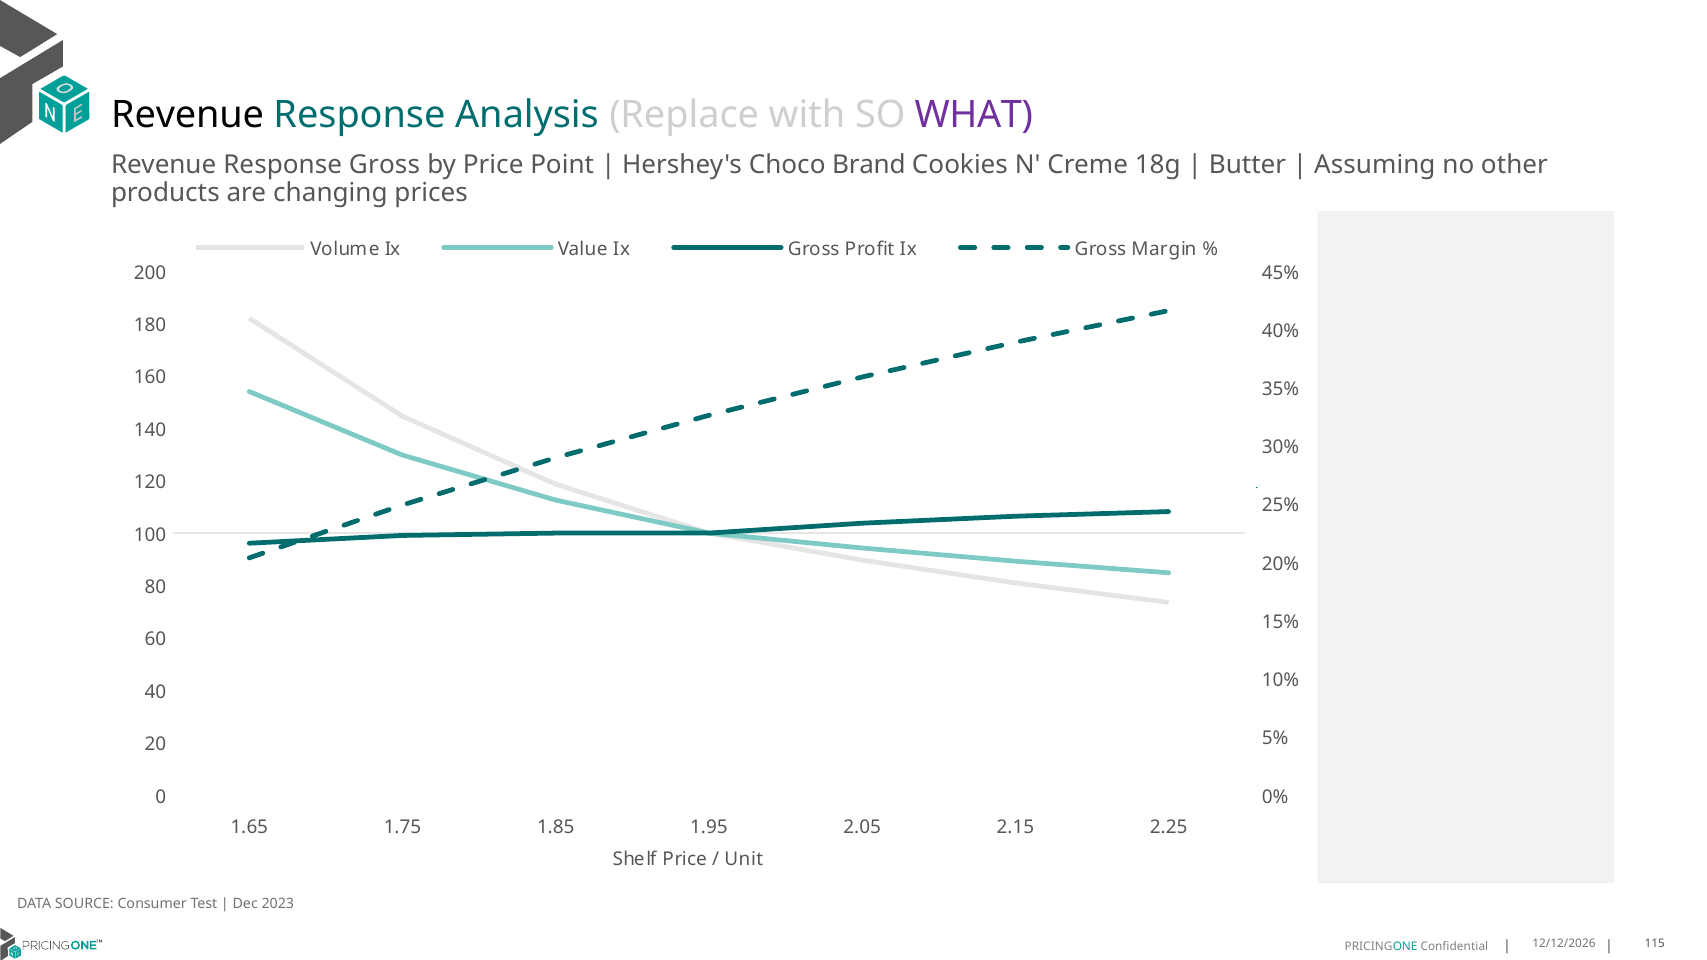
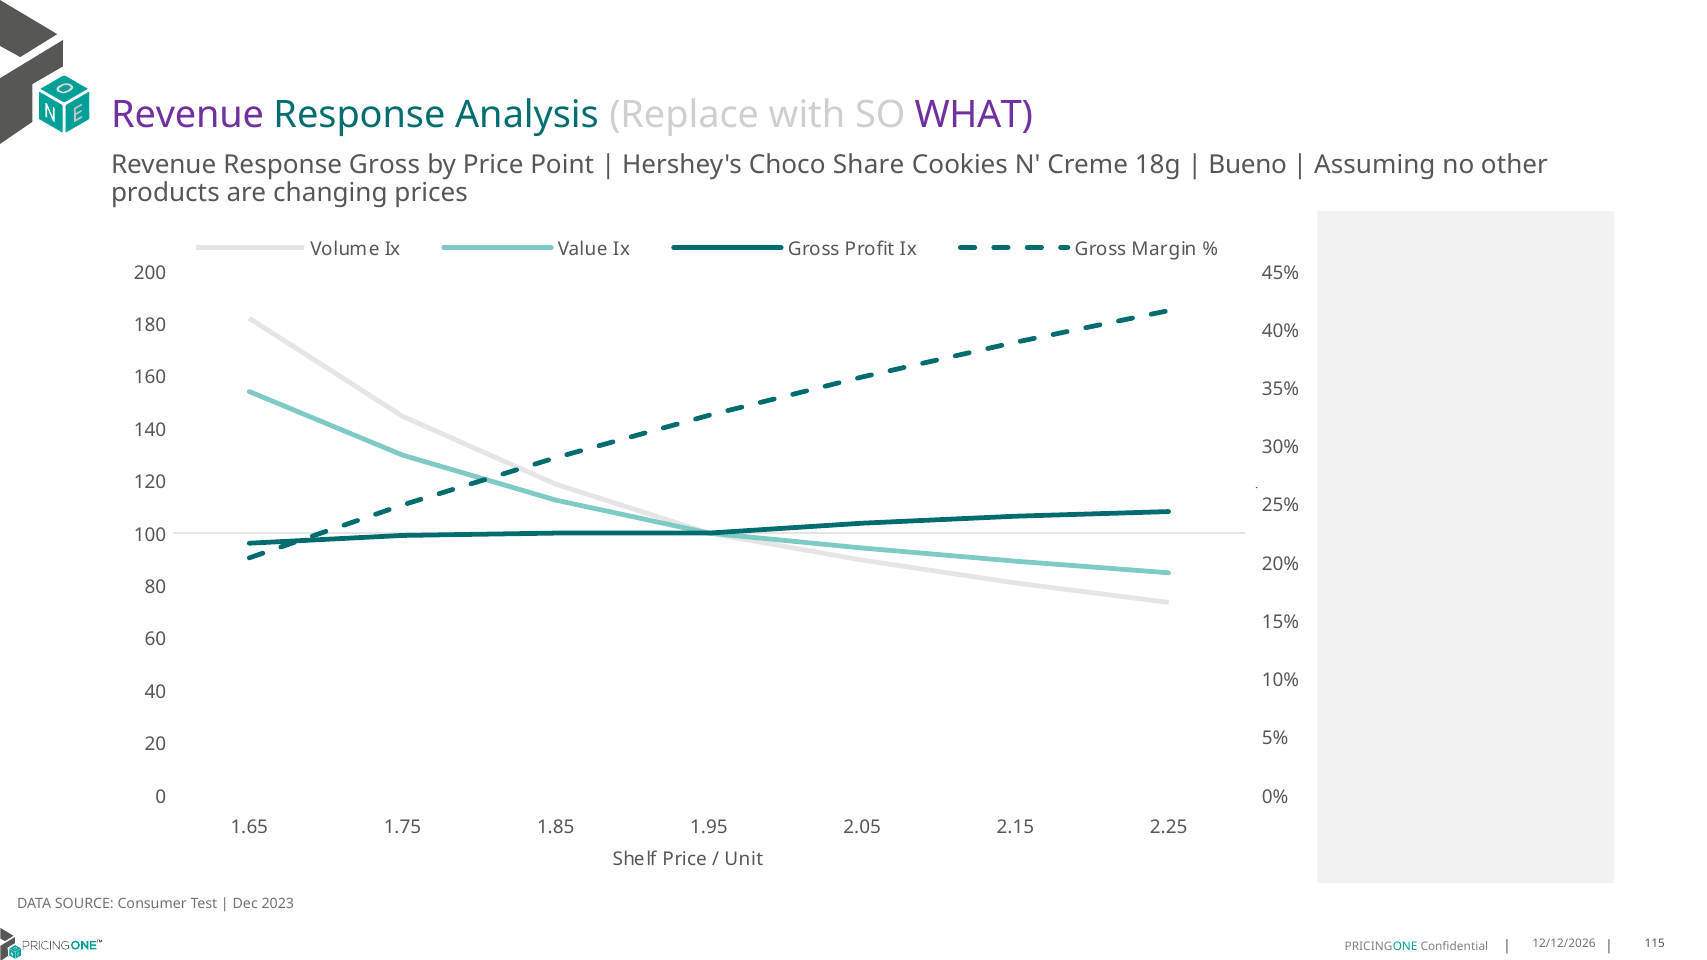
Revenue at (188, 115) colour: black -> purple
Brand: Brand -> Share
Butter: Butter -> Bueno
